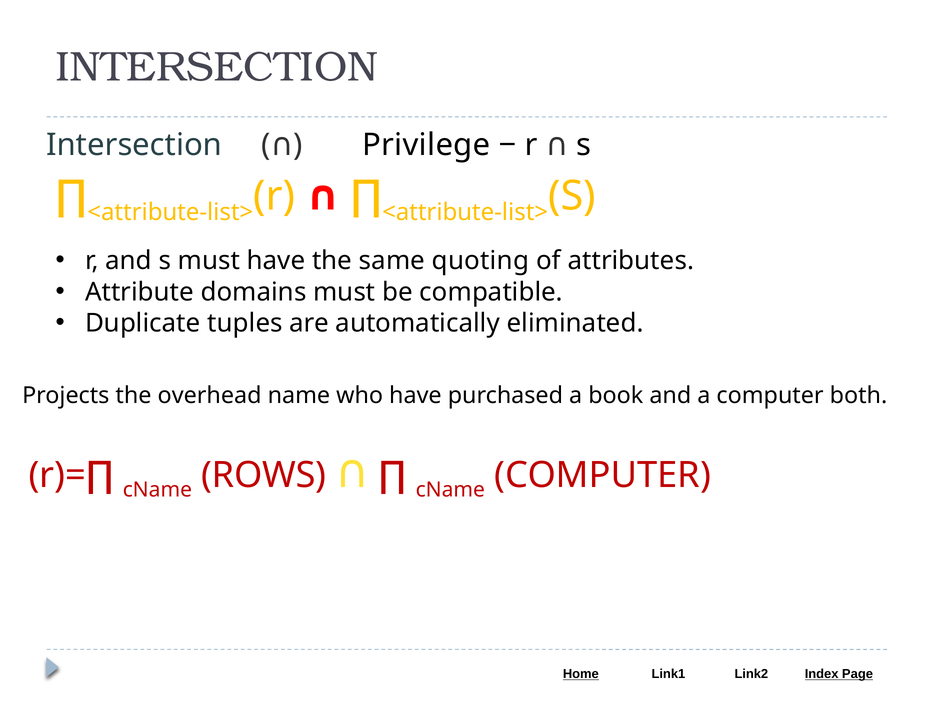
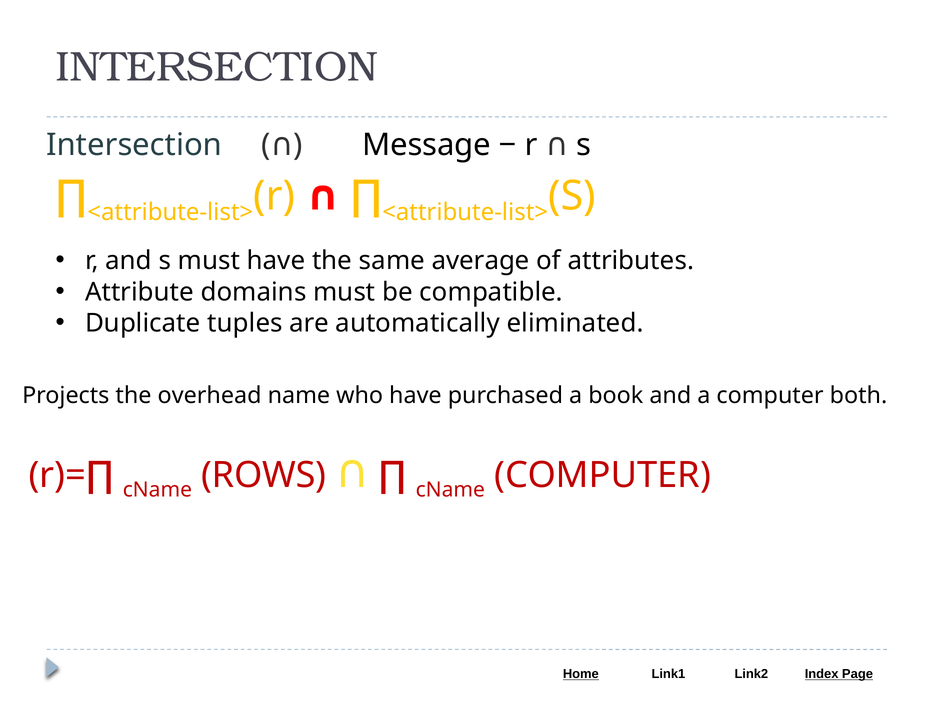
Privilege: Privilege -> Message
quoting: quoting -> average
